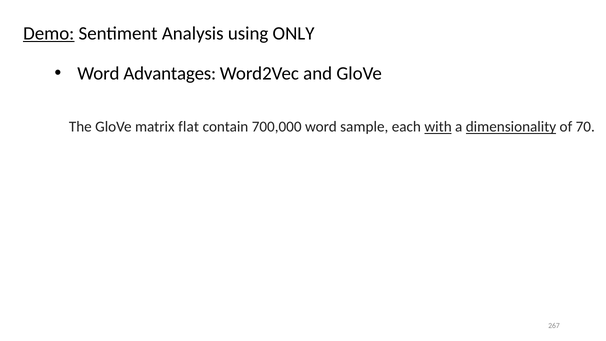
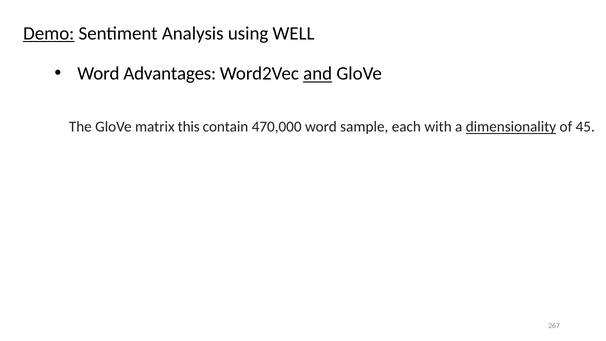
ONLY: ONLY -> WELL
and underline: none -> present
flat: flat -> this
700,000: 700,000 -> 470,000
with underline: present -> none
70: 70 -> 45
